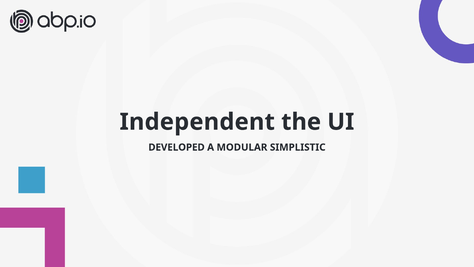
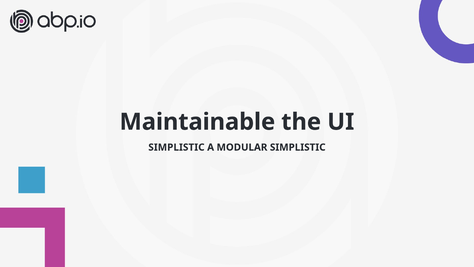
Independent: Independent -> Maintainable
DEVELOPED at (177, 147): DEVELOPED -> SIMPLISTIC
